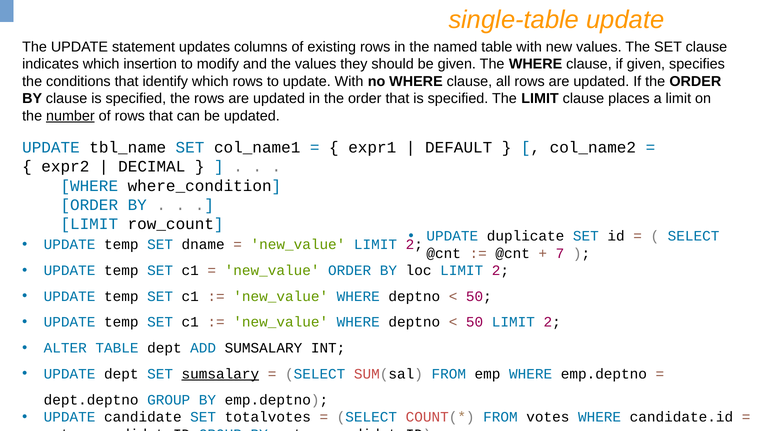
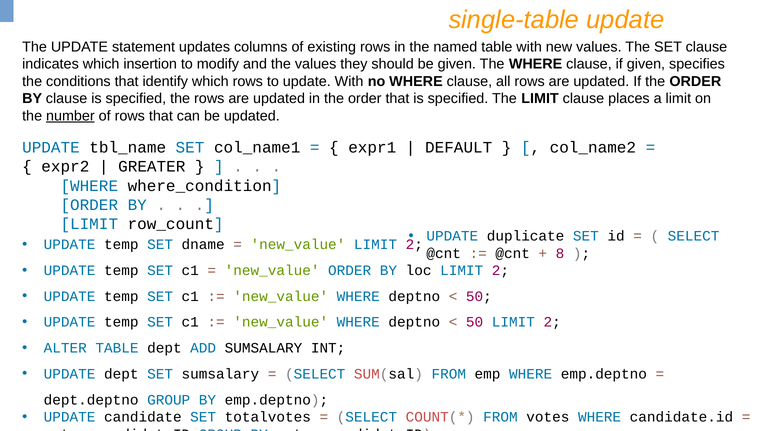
DECIMAL: DECIMAL -> GREATER
7: 7 -> 8
sumsalary at (220, 374) underline: present -> none
